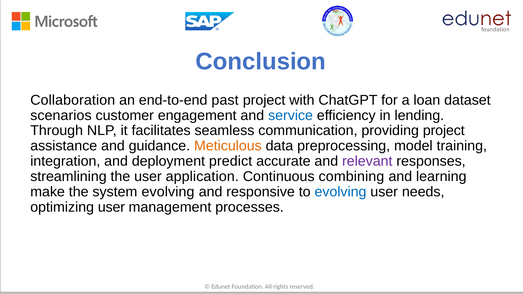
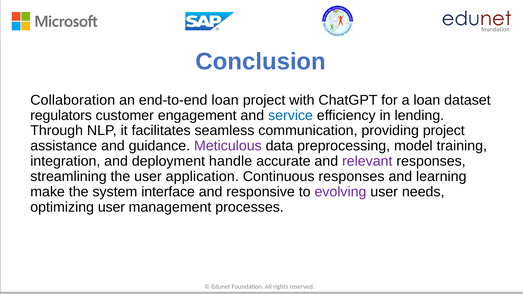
end-to-end past: past -> loan
scenarios: scenarios -> regulators
Meticulous colour: orange -> purple
predict: predict -> handle
Continuous combining: combining -> responses
system evolving: evolving -> interface
evolving at (340, 192) colour: blue -> purple
